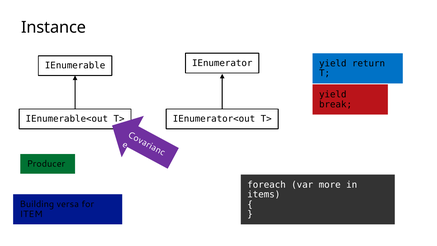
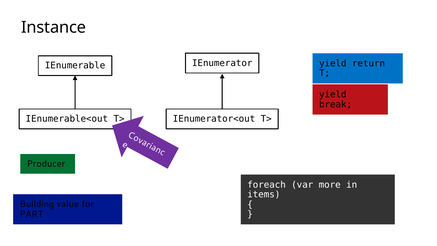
versa: versa -> value
ITEM: ITEM -> PART
